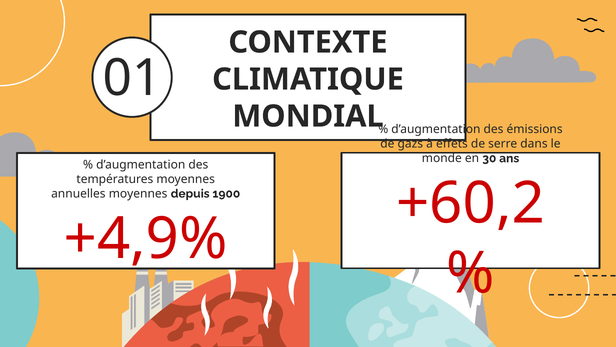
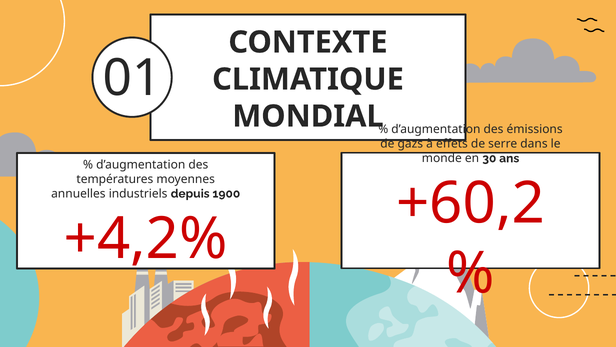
annuelles moyennes: moyennes -> industriels
+4,9%: +4,9% -> +4,2%
